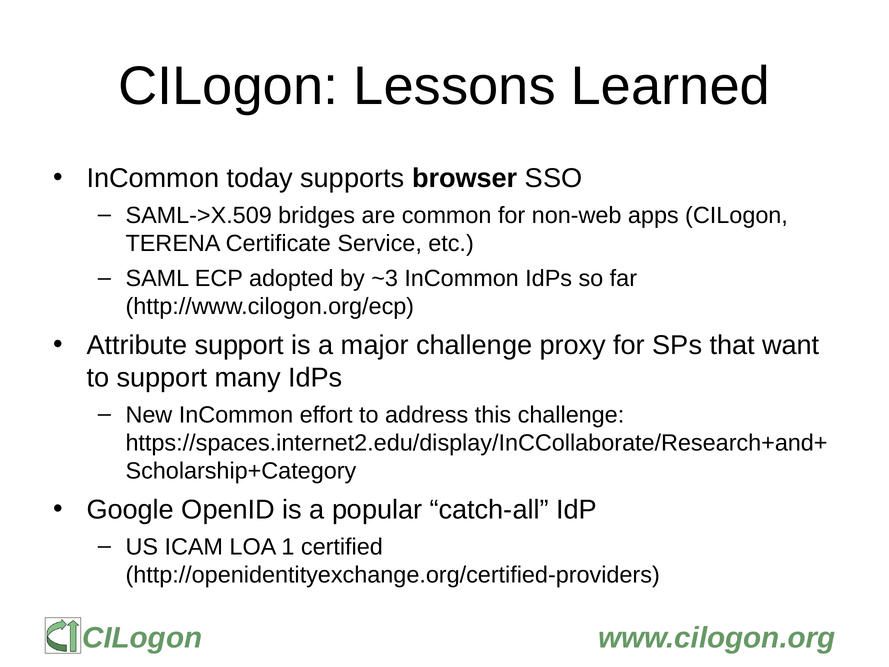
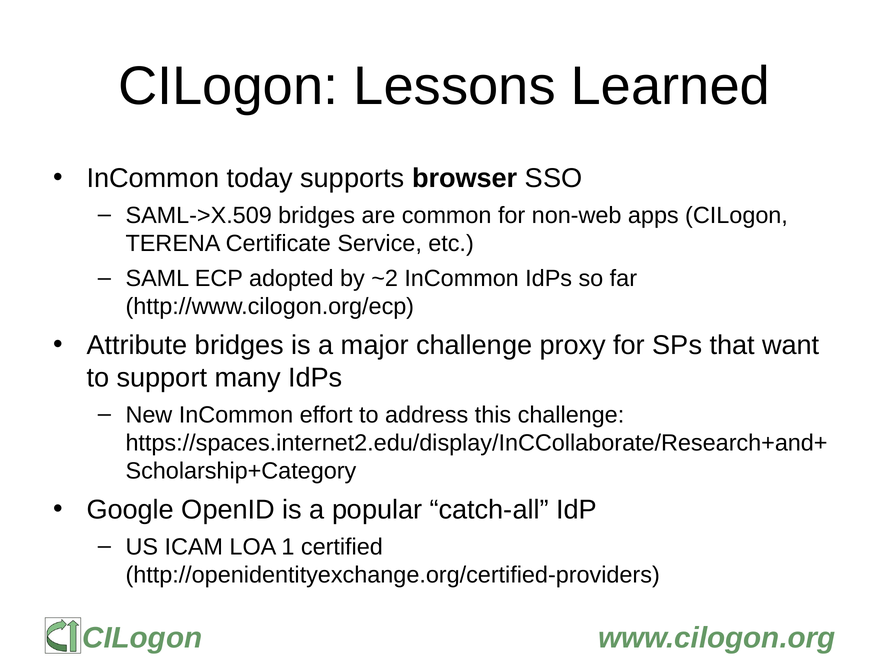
~3: ~3 -> ~2
Attribute support: support -> bridges
